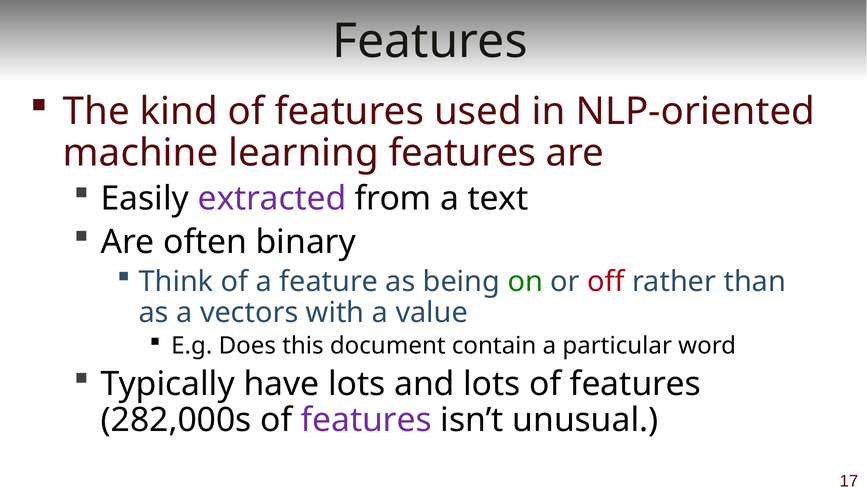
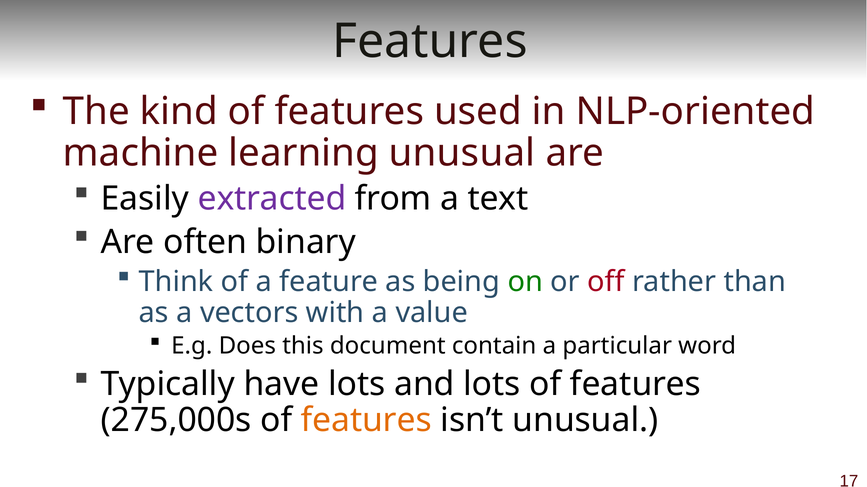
learning features: features -> unusual
282,000s: 282,000s -> 275,000s
features at (366, 421) colour: purple -> orange
